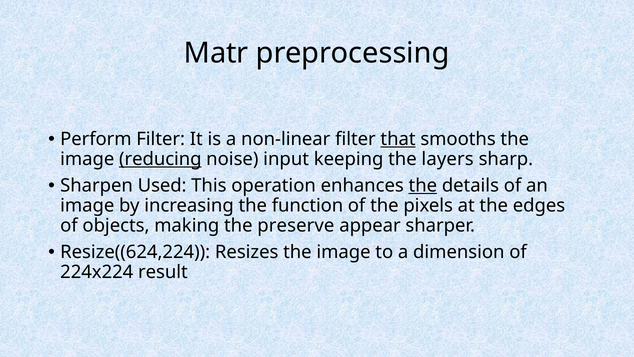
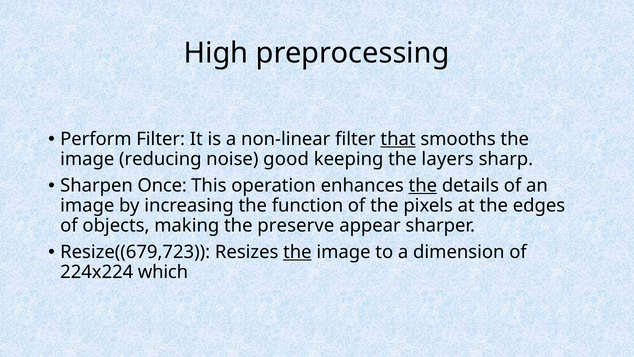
Matr: Matr -> High
reducing underline: present -> none
input: input -> good
Used: Used -> Once
Resize((624,224: Resize((624,224 -> Resize((679,723
the at (297, 252) underline: none -> present
result: result -> which
